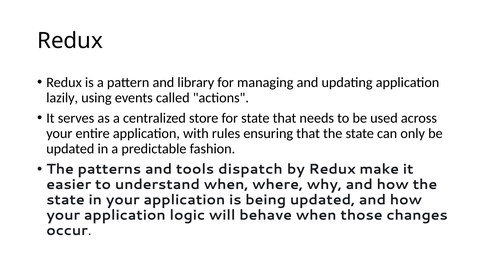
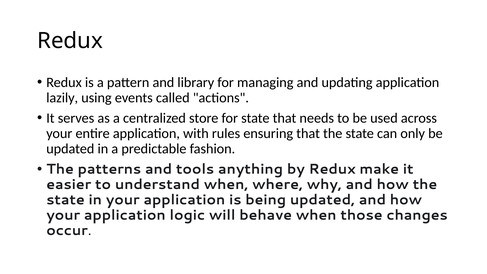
dispatch: dispatch -> anything
